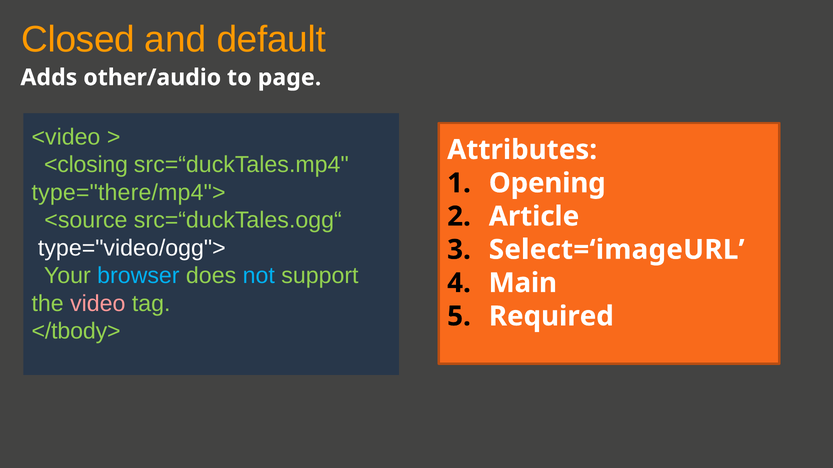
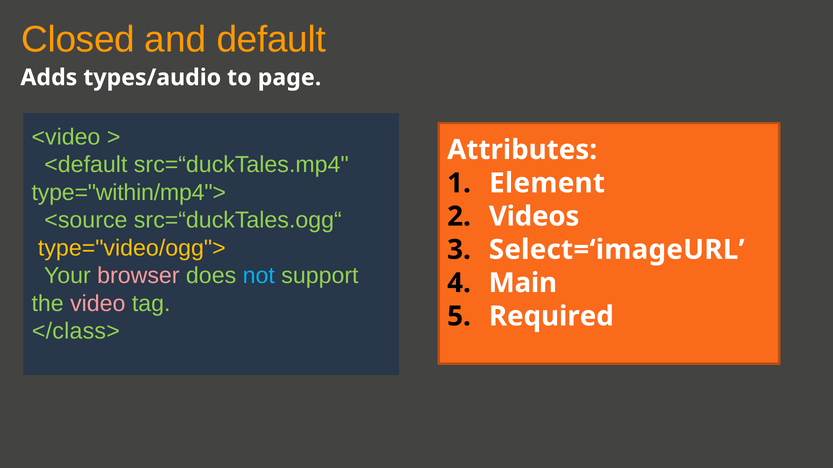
other/audio: other/audio -> types/audio
<closing: <closing -> <default
Opening: Opening -> Element
type="there/mp4">: type="there/mp4"> -> type="within/mp4">
Article: Article -> Videos
type="video/ogg"> colour: white -> yellow
browser colour: light blue -> pink
</tbody>: </tbody> -> </class>
